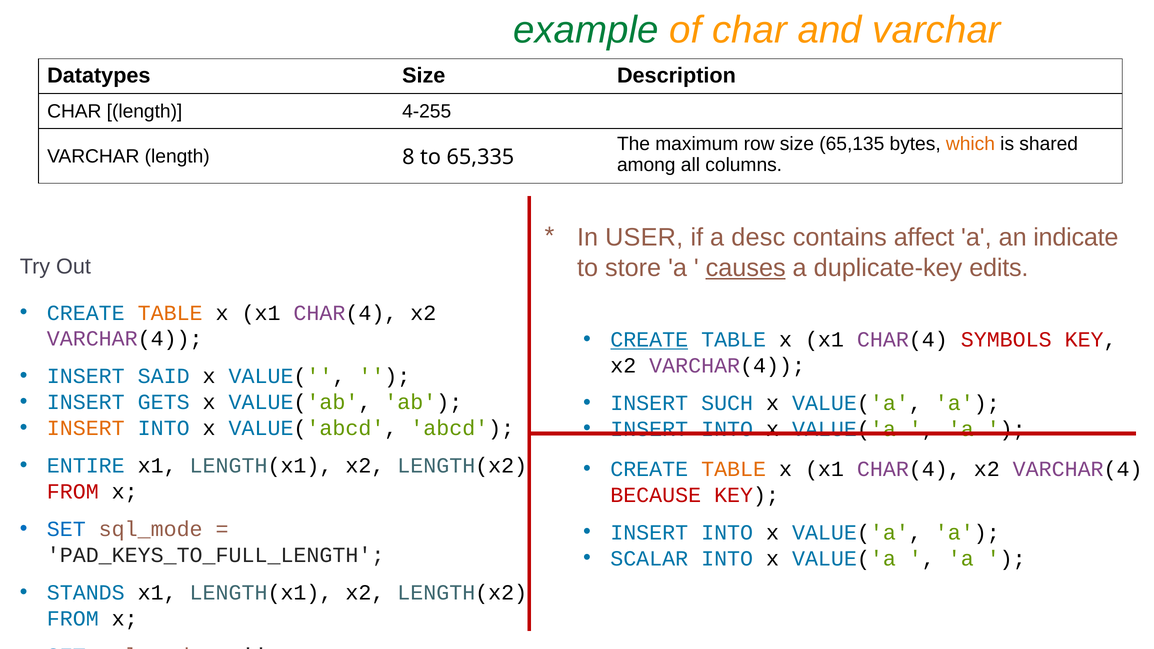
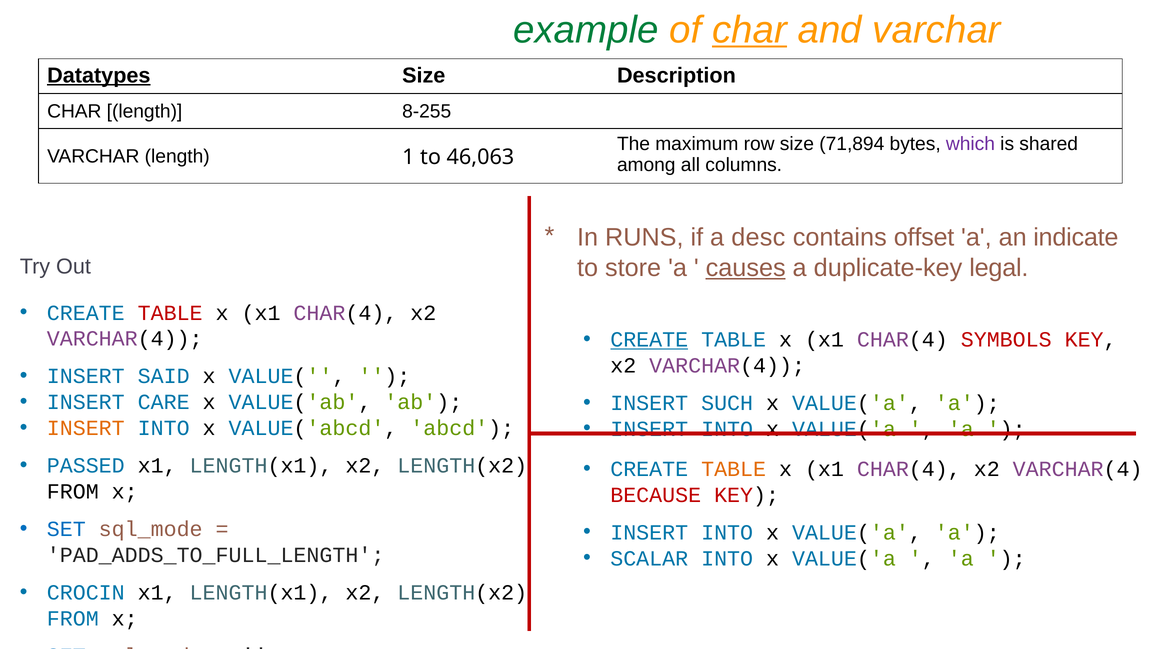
char at (750, 30) underline: none -> present
Datatypes underline: none -> present
4-255: 4-255 -> 8-255
65,135: 65,135 -> 71,894
which colour: orange -> purple
8: 8 -> 1
65,335: 65,335 -> 46,063
USER: USER -> RUNS
affect: affect -> offset
edits: edits -> legal
TABLE at (170, 313) colour: orange -> red
GETS: GETS -> CARE
ENTIRE: ENTIRE -> PASSED
FROM at (73, 492) colour: red -> black
PAD_KEYS_TO_FULL_LENGTH: PAD_KEYS_TO_FULL_LENGTH -> PAD_ADDS_TO_FULL_LENGTH
STANDS: STANDS -> CROCIN
